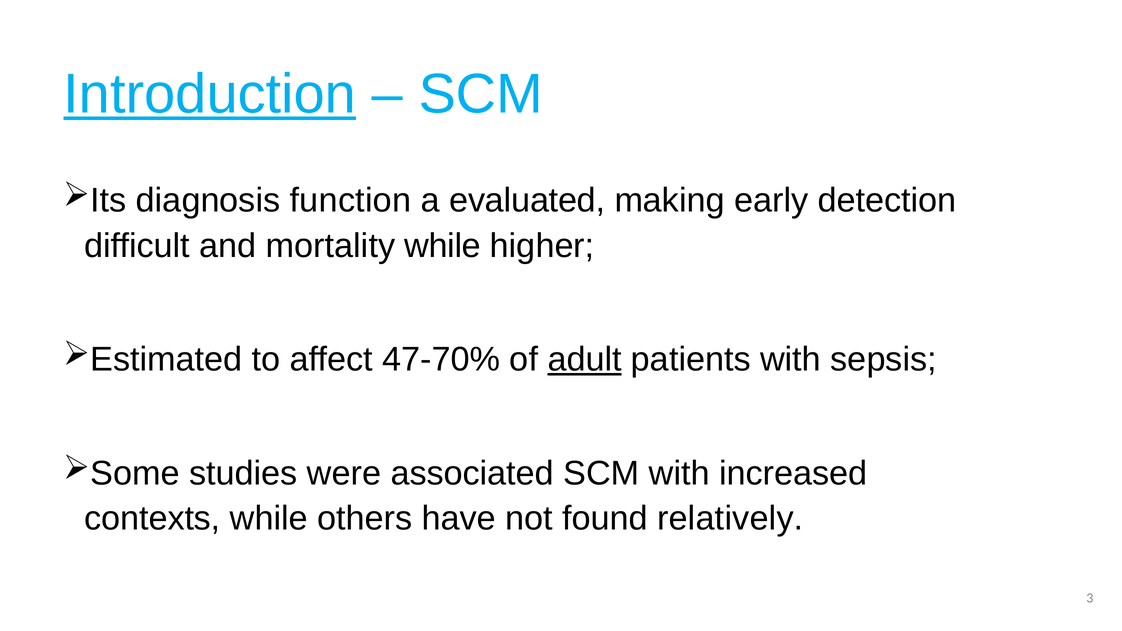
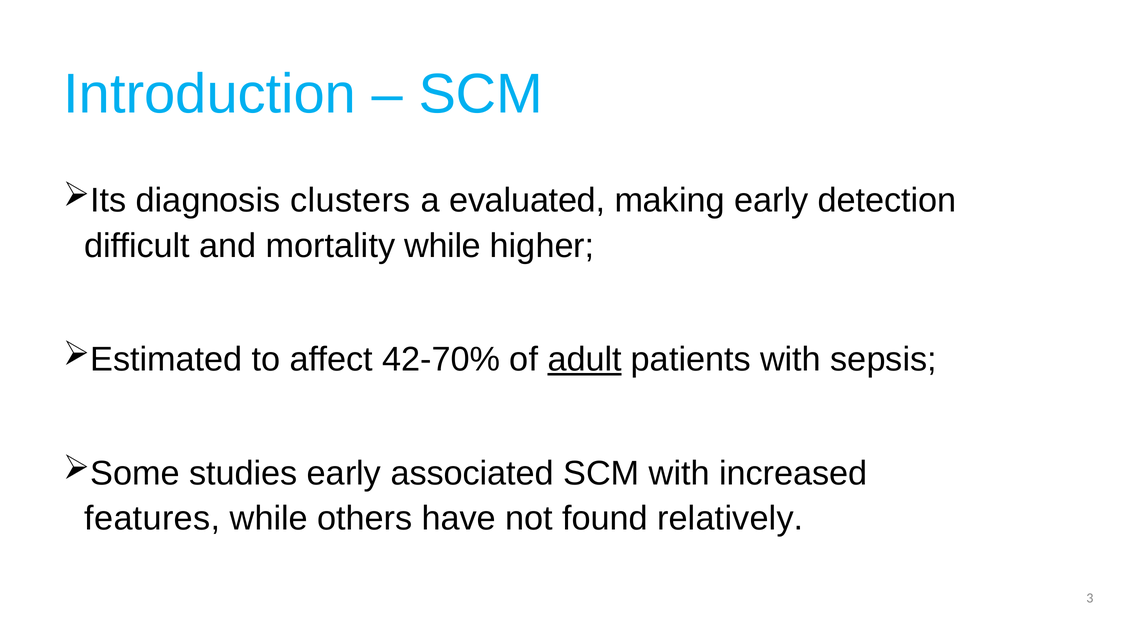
Introduction underline: present -> none
function: function -> clusters
47-70%: 47-70% -> 42-70%
studies were: were -> early
contexts: contexts -> features
